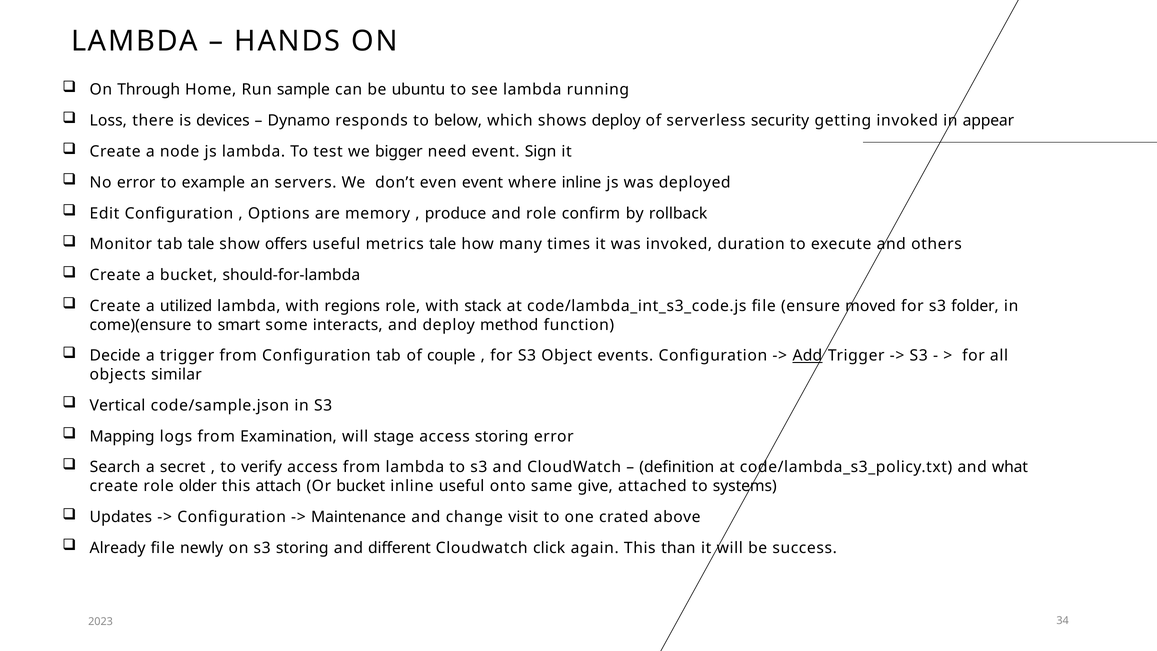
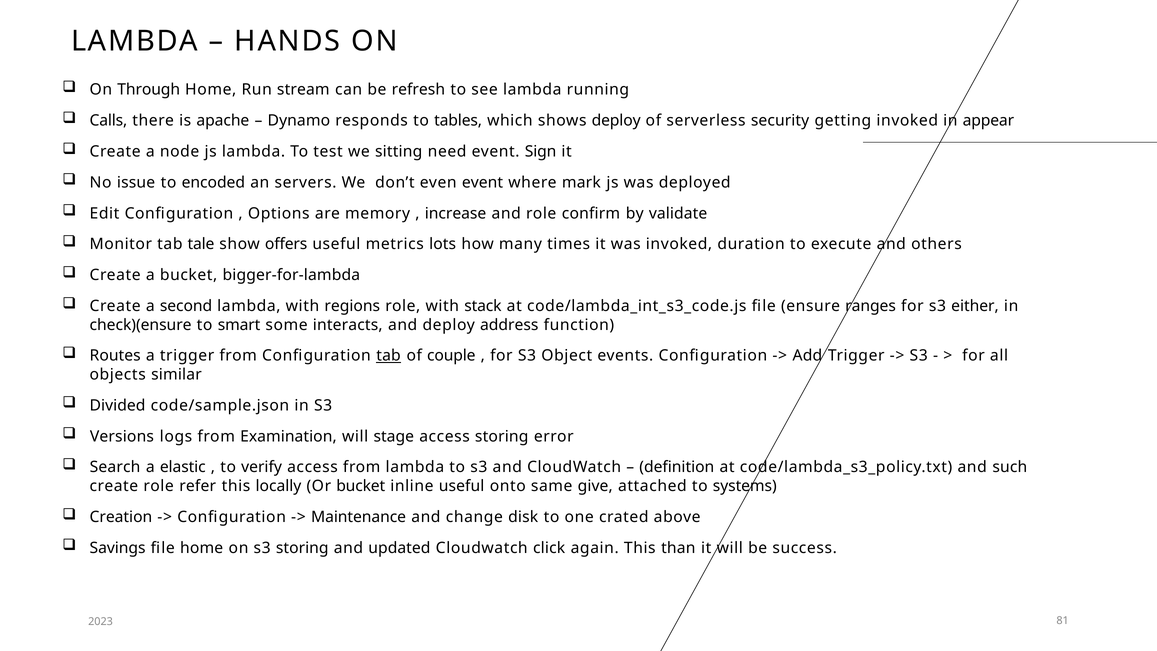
sample: sample -> stream
ubuntu: ubuntu -> refresh
Loss: Loss -> Calls
devices: devices -> apache
below: below -> tables
bigger: bigger -> sitting
No error: error -> issue
example: example -> encoded
where inline: inline -> mark
produce: produce -> increase
rollback: rollback -> validate
metrics tale: tale -> lots
should-for-lambda: should-for-lambda -> bigger-for-lambda
utilized: utilized -> second
moved: moved -> ranges
folder: folder -> either
come)(ensure: come)(ensure -> check)(ensure
method: method -> address
Decide: Decide -> Routes
tab at (389, 356) underline: none -> present
Add underline: present -> none
Vertical: Vertical -> Divided
Mapping: Mapping -> Versions
secret: secret -> elastic
what: what -> such
older: older -> refer
attach: attach -> locally
Updates: Updates -> Creation
visit: visit -> disk
Already: Already -> Savings
file newly: newly -> home
different: different -> updated
34: 34 -> 81
